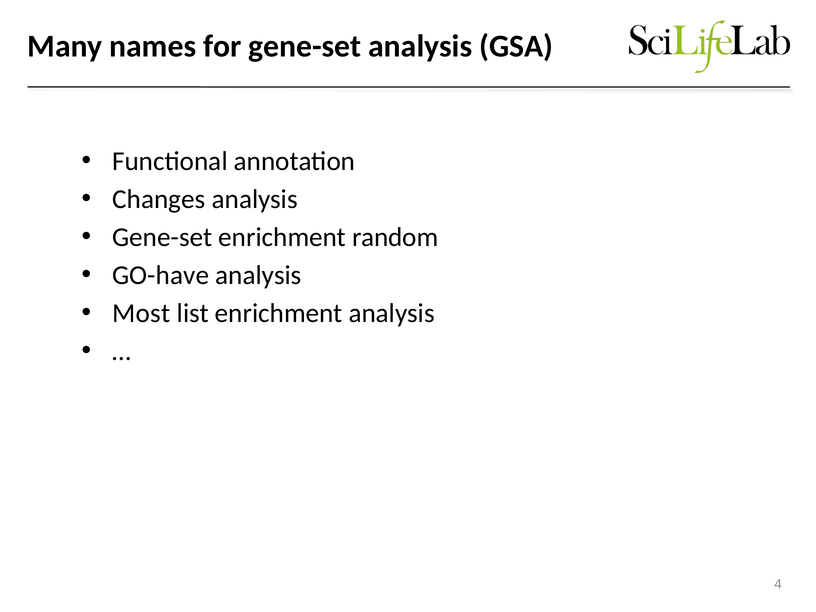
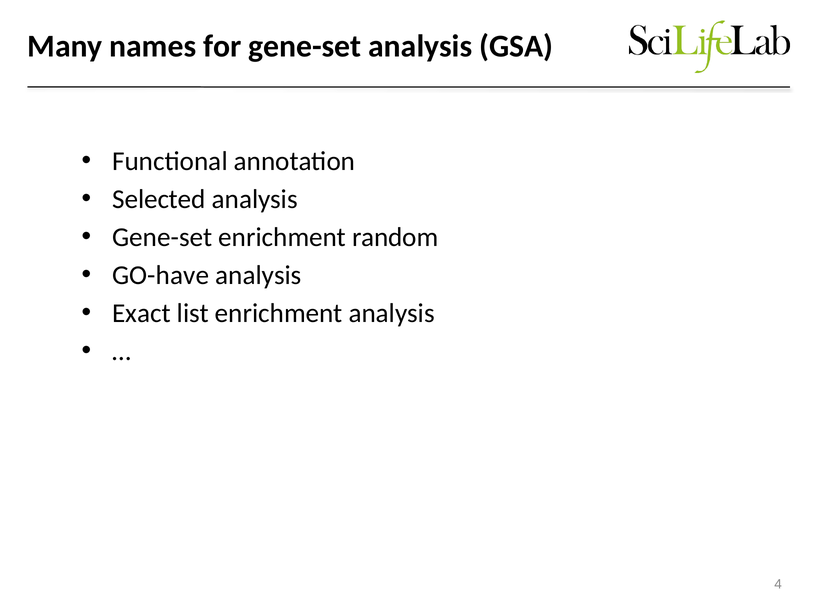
Changes: Changes -> Selected
Most: Most -> Exact
